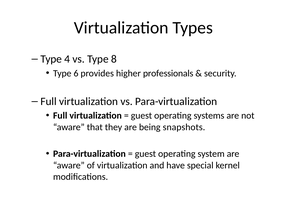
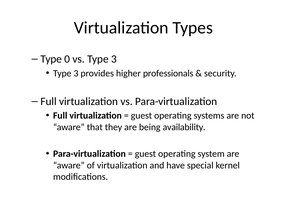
4: 4 -> 0
vs Type 8: 8 -> 3
6 at (76, 73): 6 -> 3
snapshots: snapshots -> availability
